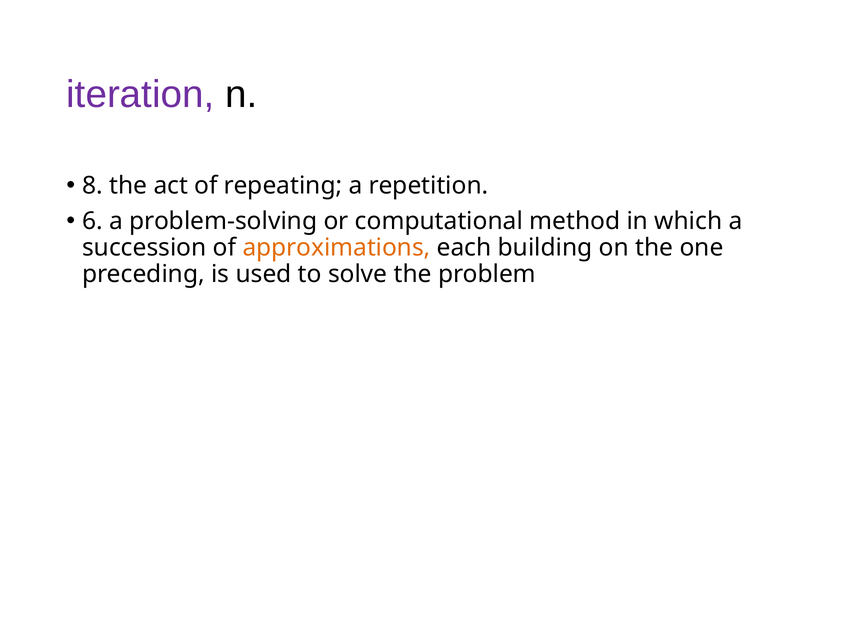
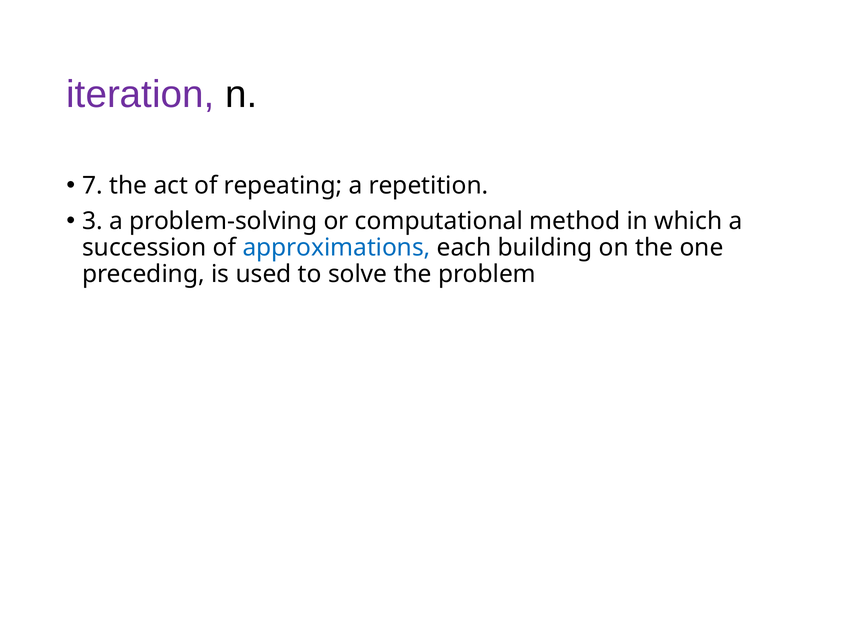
8: 8 -> 7
6: 6 -> 3
approximations colour: orange -> blue
